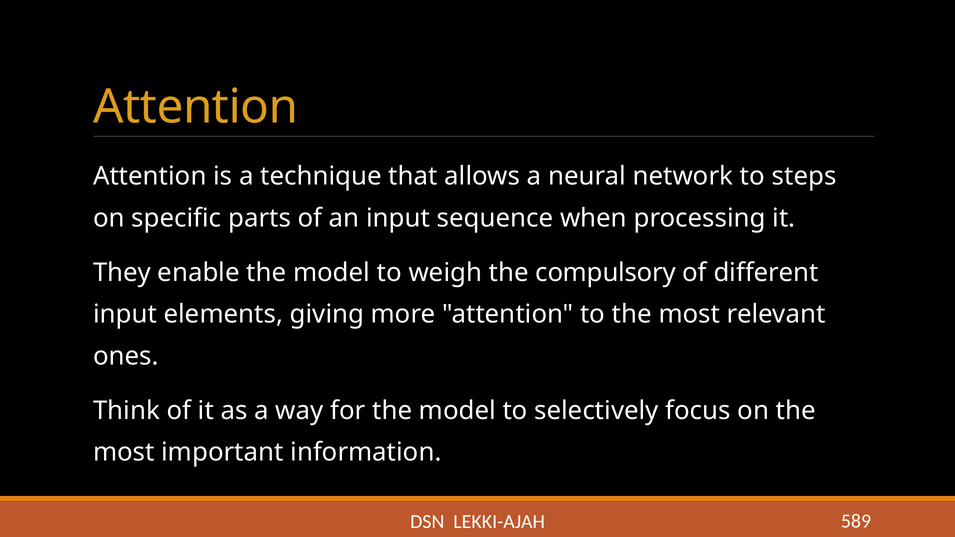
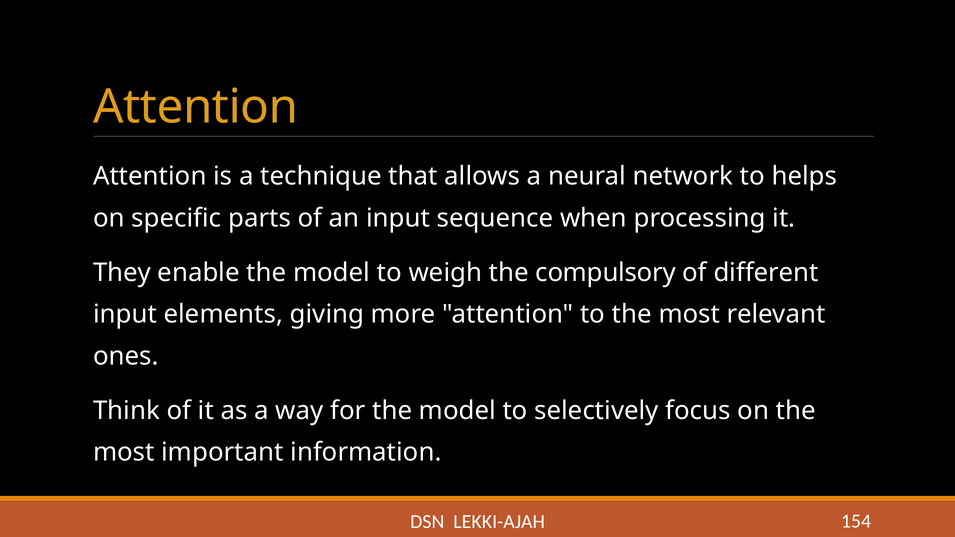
steps: steps -> helps
589: 589 -> 154
